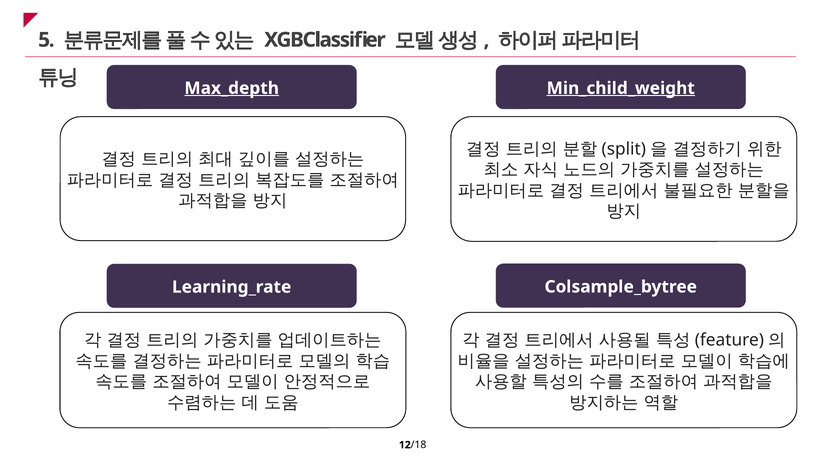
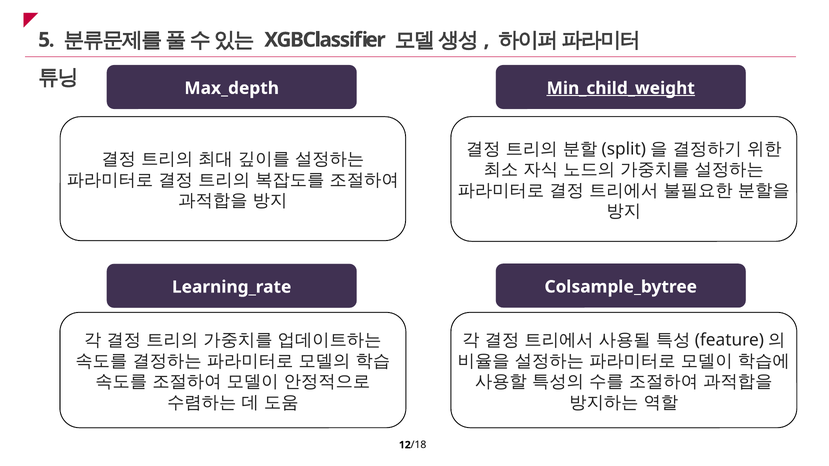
Max_depth underline: present -> none
